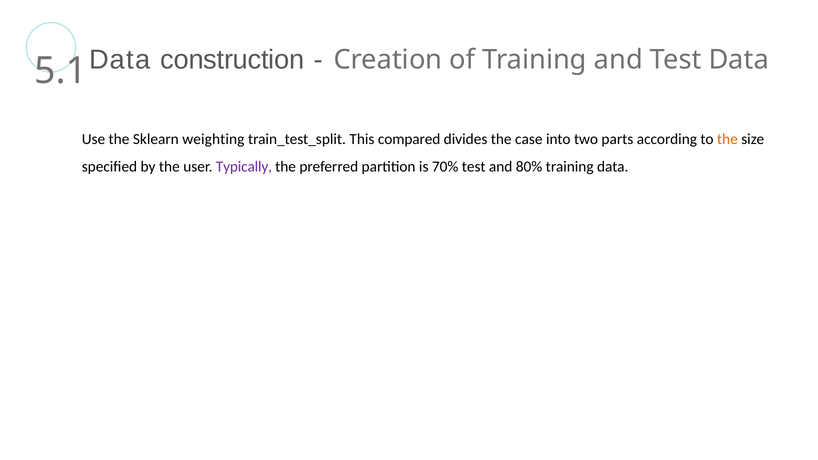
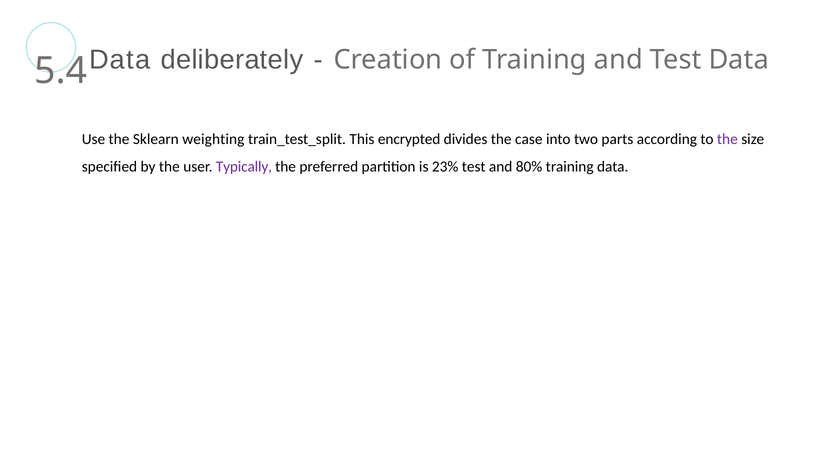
construction: construction -> deliberately
5.1: 5.1 -> 5.4
compared: compared -> encrypted
the at (727, 139) colour: orange -> purple
70%: 70% -> 23%
